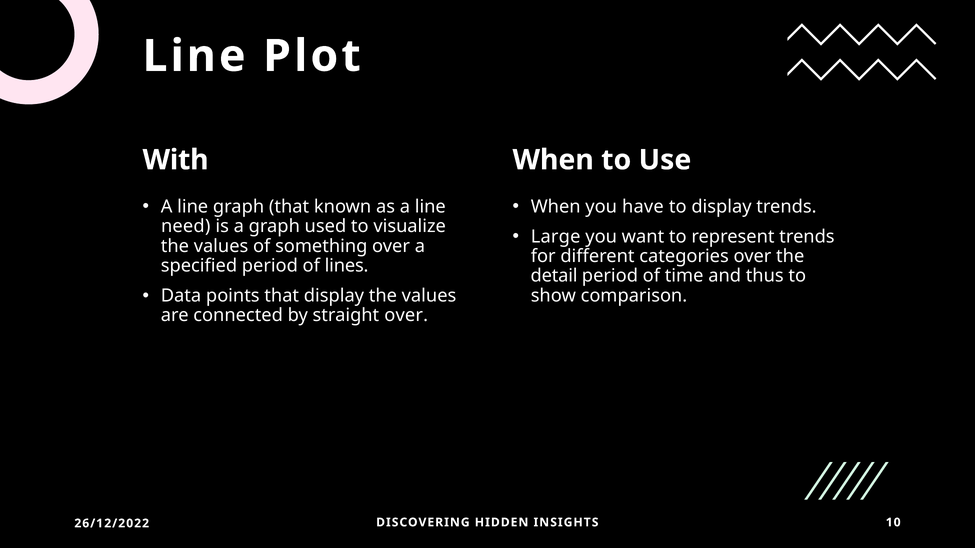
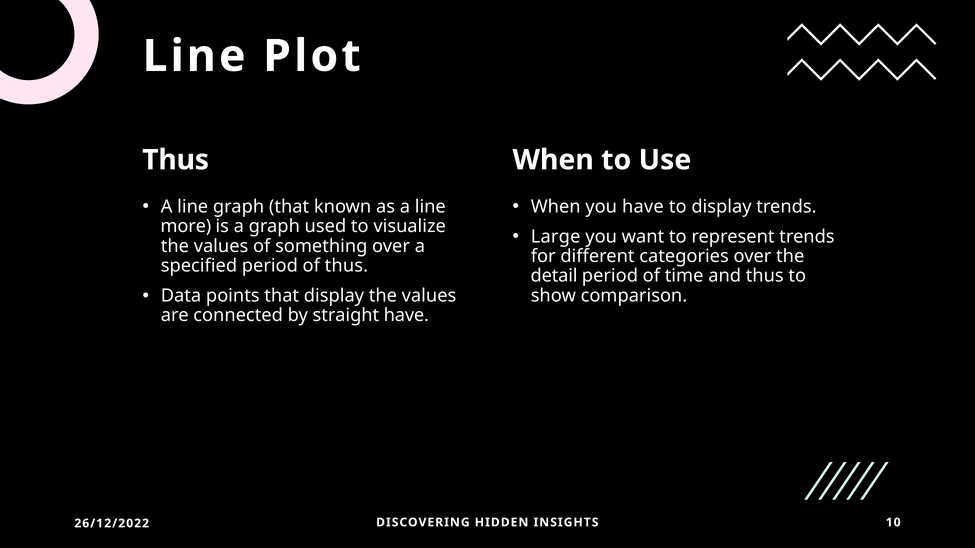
With at (176, 160): With -> Thus
need: need -> more
of lines: lines -> thus
straight over: over -> have
